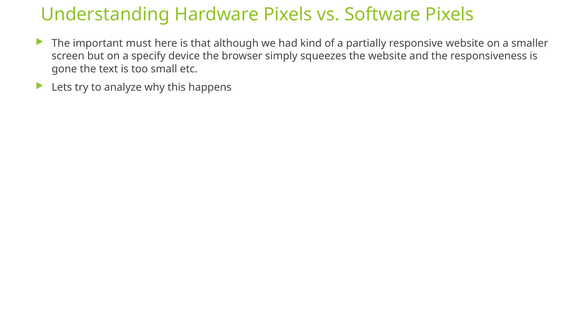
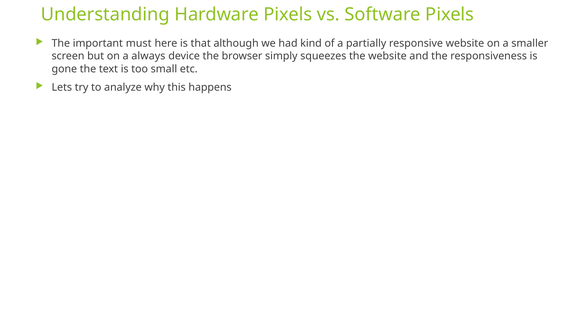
specify: specify -> always
